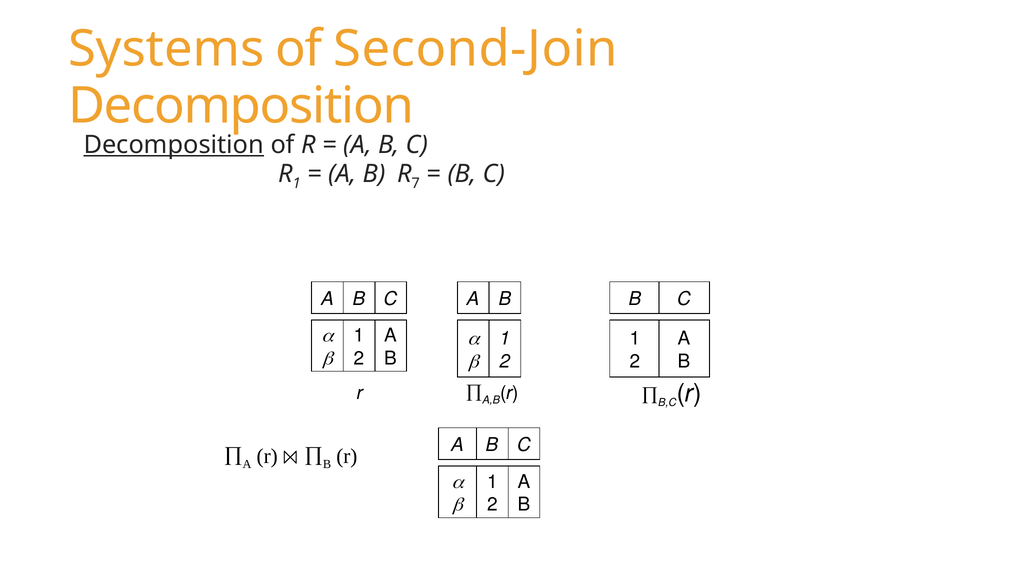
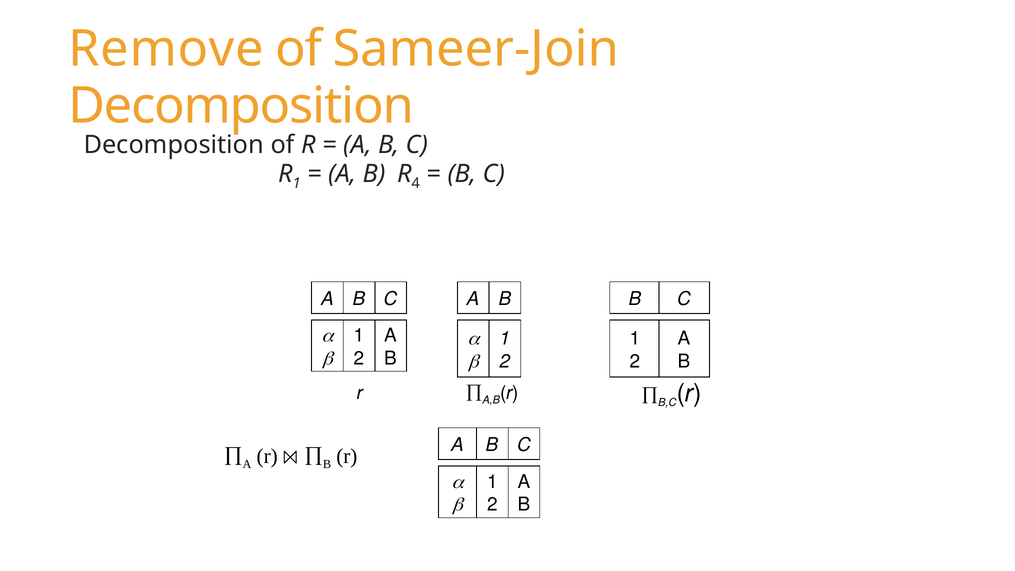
Systems: Systems -> Remove
Second-Join: Second-Join -> Sameer-Join
Decomposition at (174, 145) underline: present -> none
7: 7 -> 4
